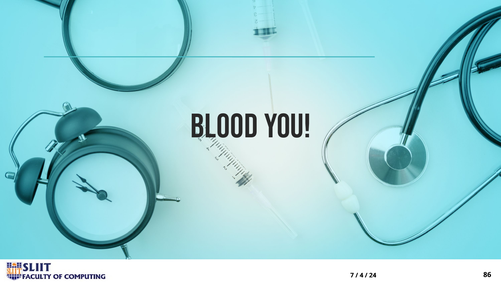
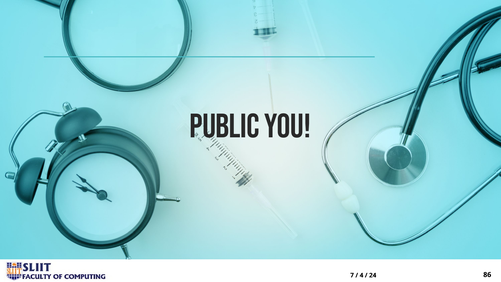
BLOOD: BLOOD -> PUBLIC
